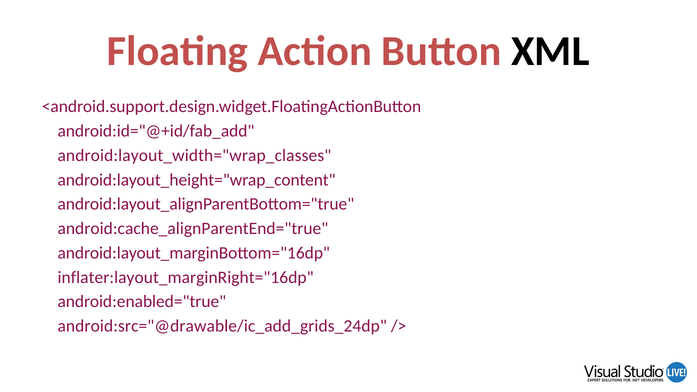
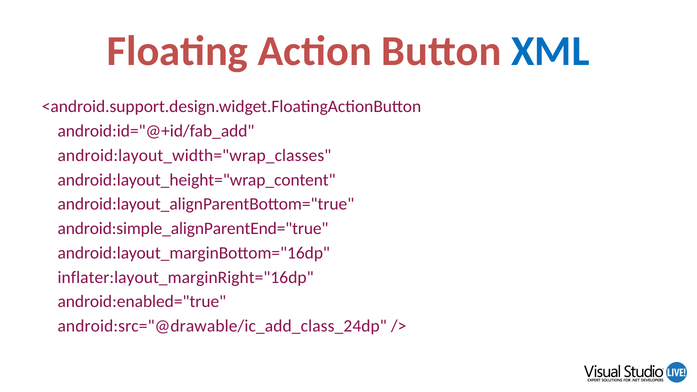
XML colour: black -> blue
android:cache_alignParentEnd="true: android:cache_alignParentEnd="true -> android:simple_alignParentEnd="true
android:src="@drawable/ic_add_grids_24dp: android:src="@drawable/ic_add_grids_24dp -> android:src="@drawable/ic_add_class_24dp
